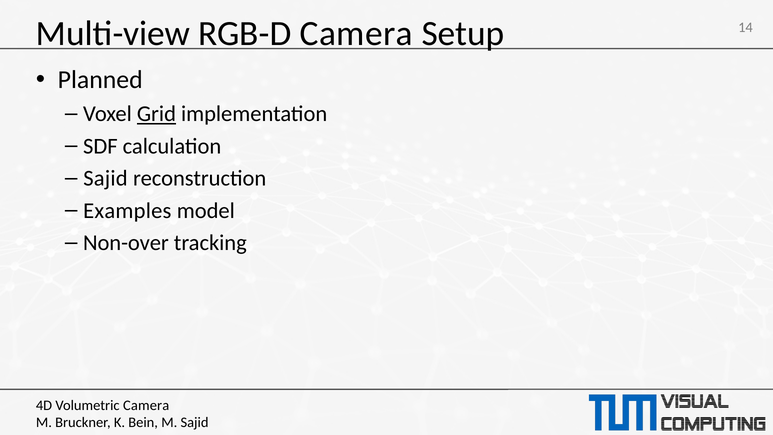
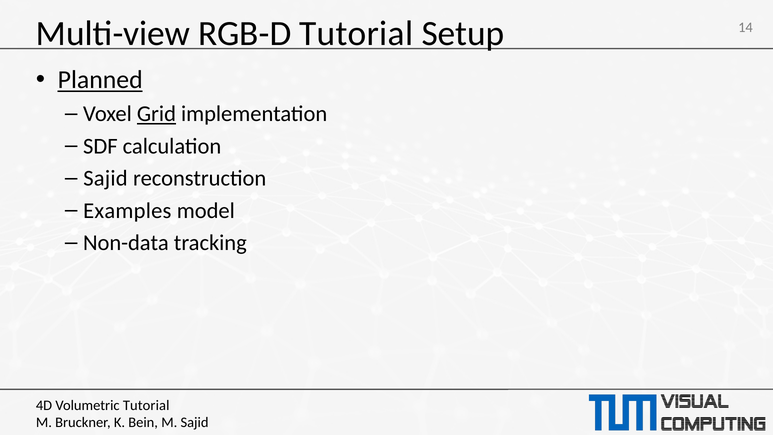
RGB-D Camera: Camera -> Tutorial
Planned underline: none -> present
Non-over: Non-over -> Non-data
Camera at (146, 405): Camera -> Tutorial
